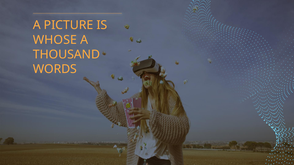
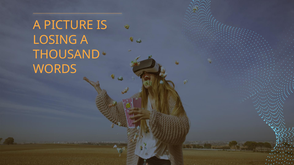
WHOSE: WHOSE -> LOSING
